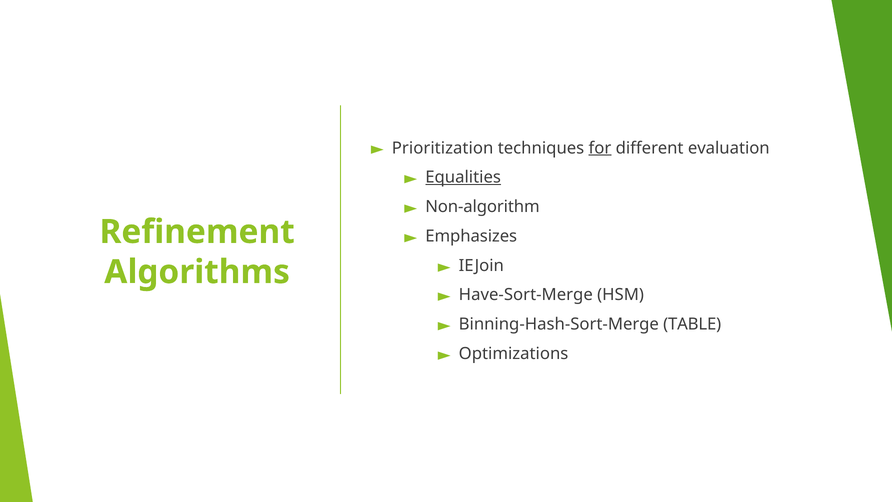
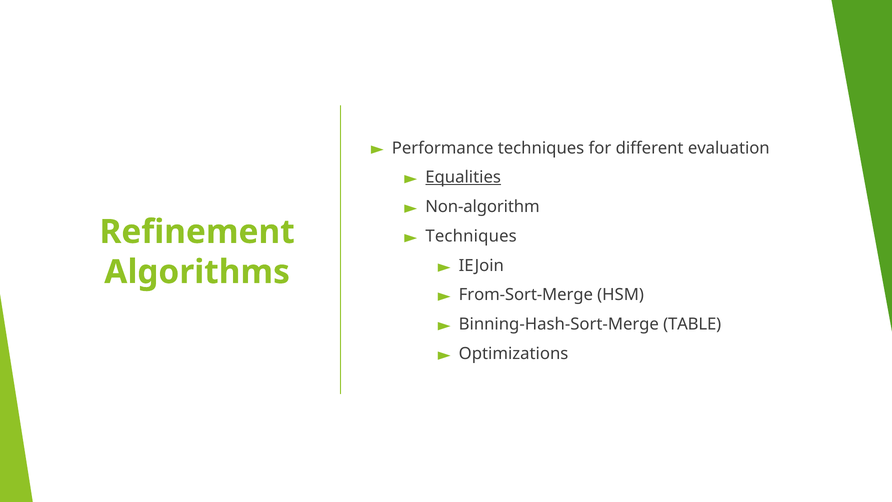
Prioritization: Prioritization -> Performance
for underline: present -> none
Emphasizes at (471, 236): Emphasizes -> Techniques
Have-Sort-Merge: Have-Sort-Merge -> From-Sort-Merge
